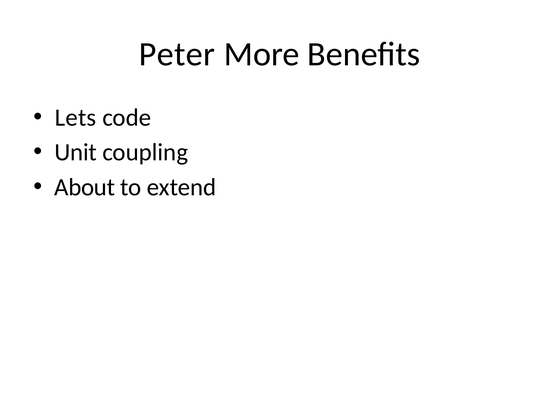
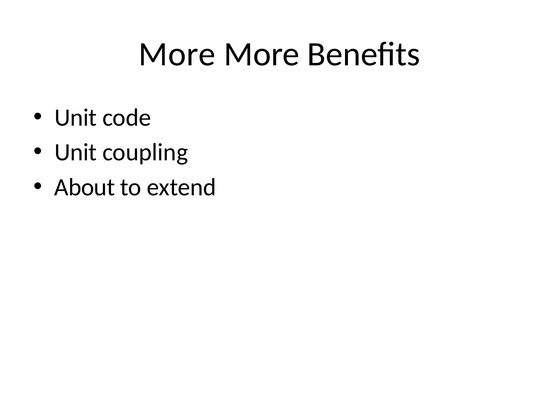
Peter at (177, 54): Peter -> More
Lets at (75, 117): Lets -> Unit
